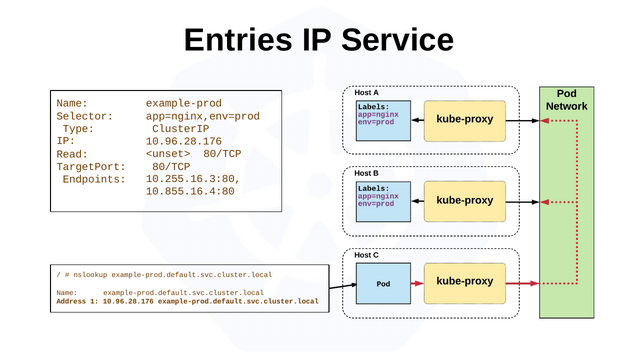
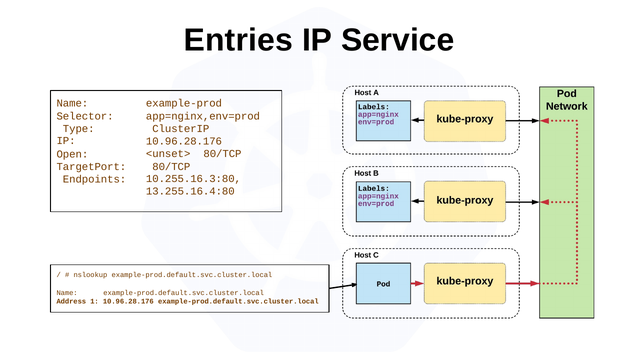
Read: Read -> Open
10.855.16.4:80: 10.855.16.4:80 -> 13.255.16.4:80
